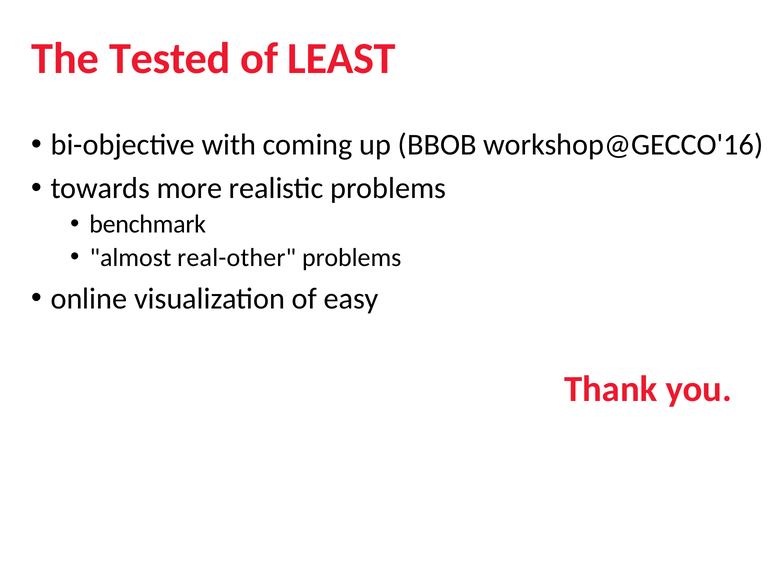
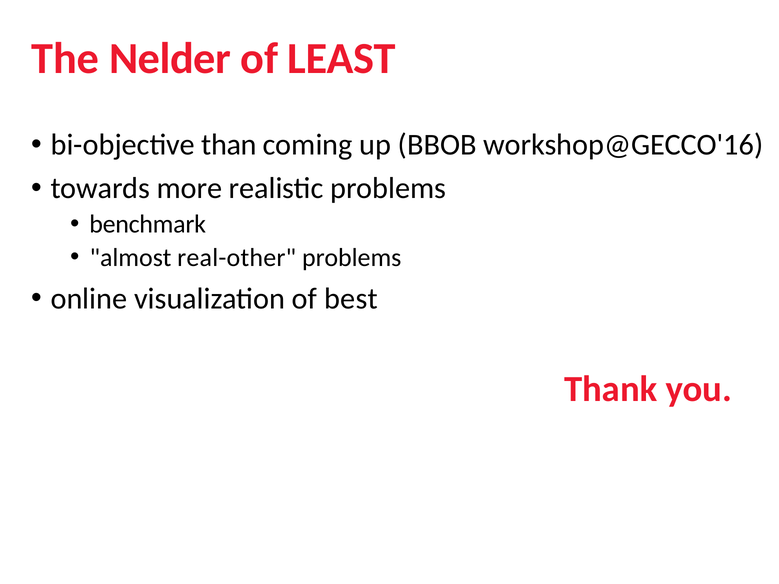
Tested: Tested -> Nelder
with: with -> than
easy: easy -> best
